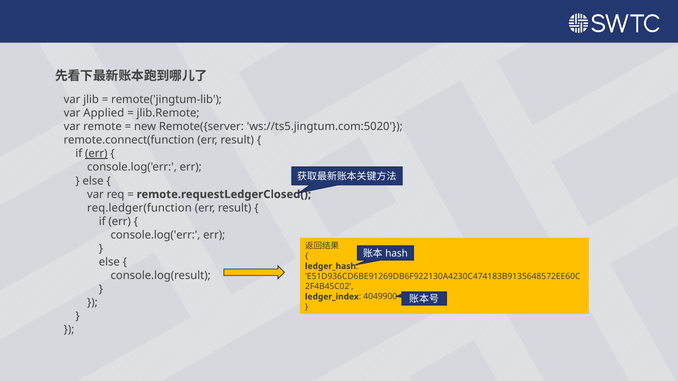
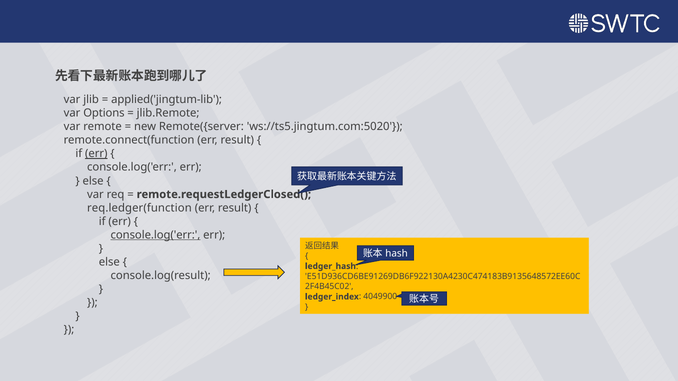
remote('jingtum-lib: remote('jingtum-lib -> applied('jingtum-lib
Applied: Applied -> Options
console.log('err at (155, 235) underline: none -> present
